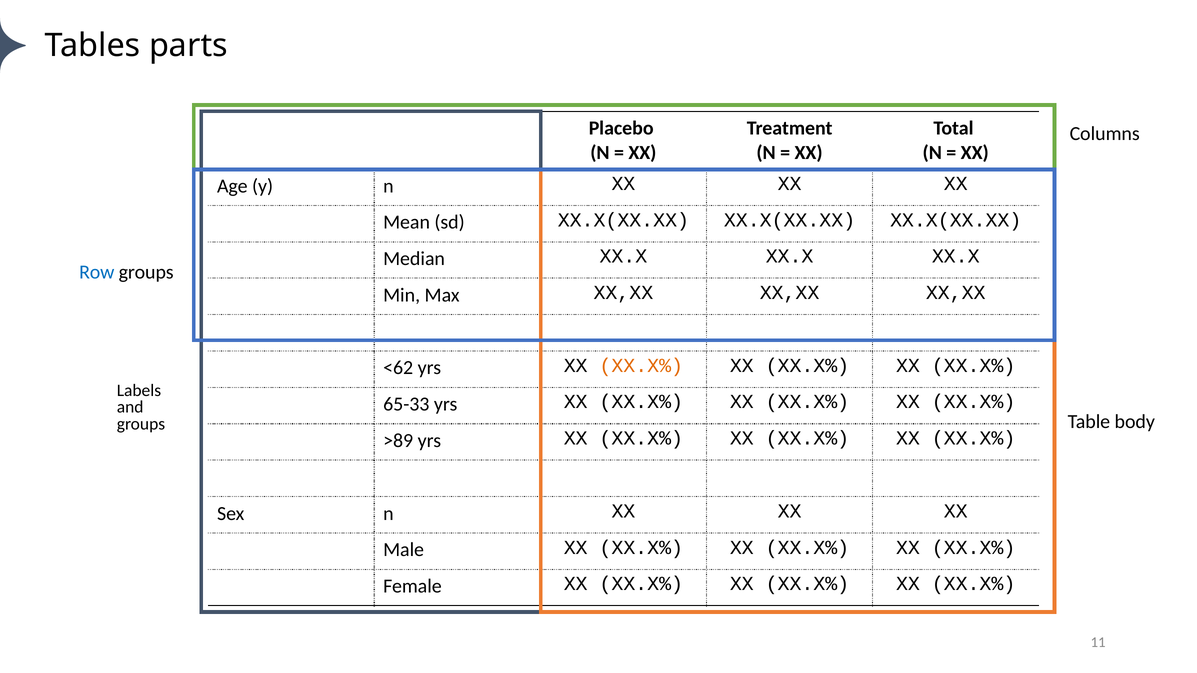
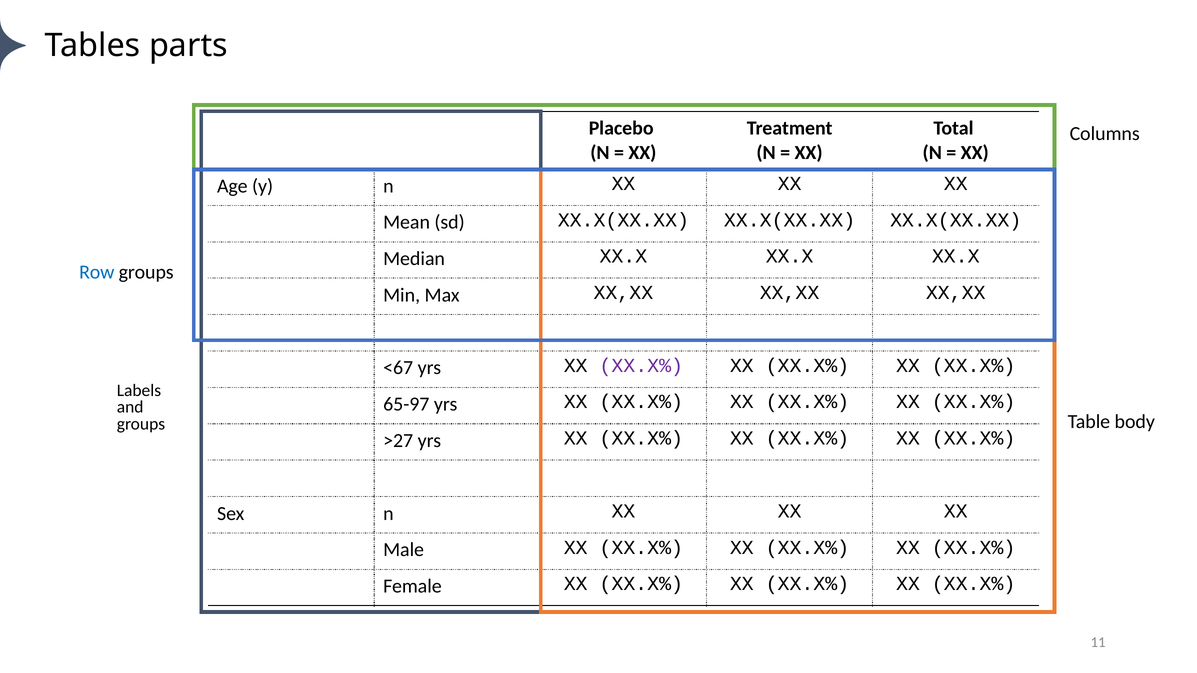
<62: <62 -> <67
XX.X% at (641, 366) colour: orange -> purple
65-33: 65-33 -> 65-97
>89: >89 -> >27
